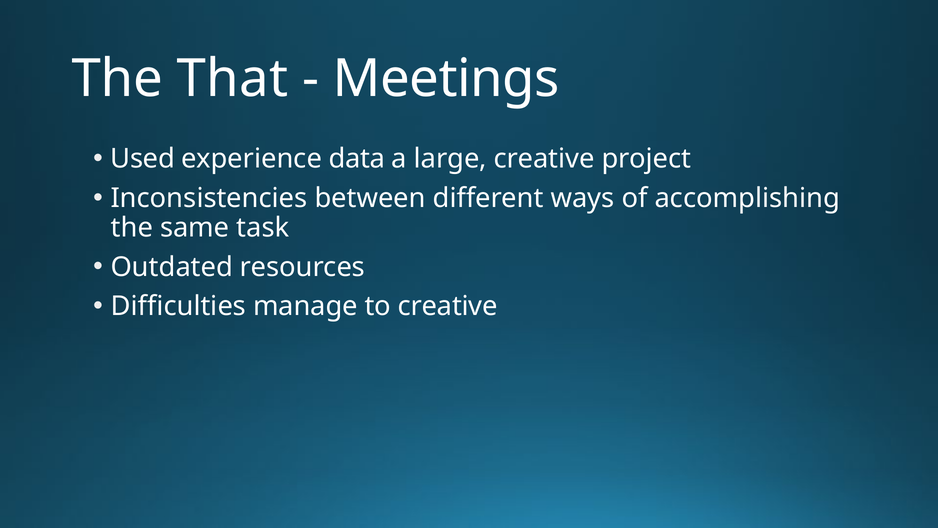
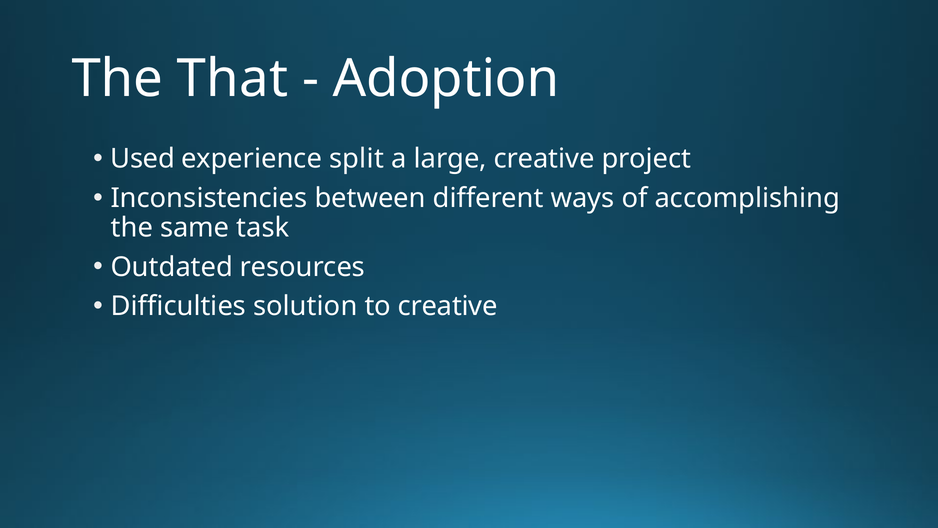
Meetings: Meetings -> Adoption
data: data -> split
manage: manage -> solution
